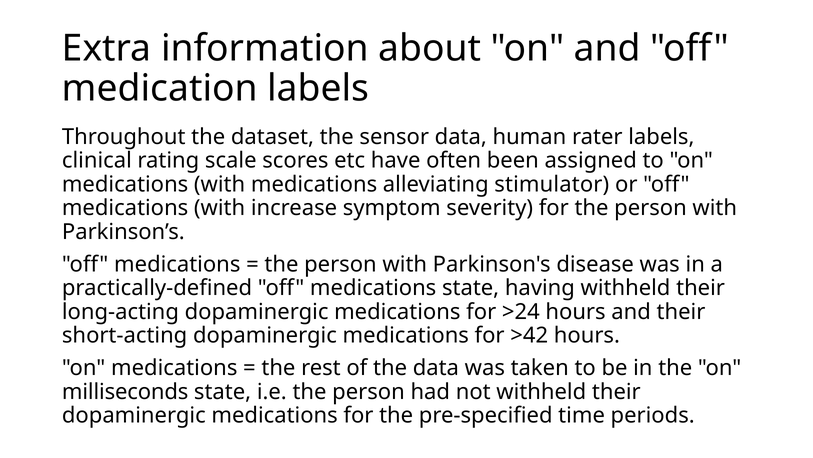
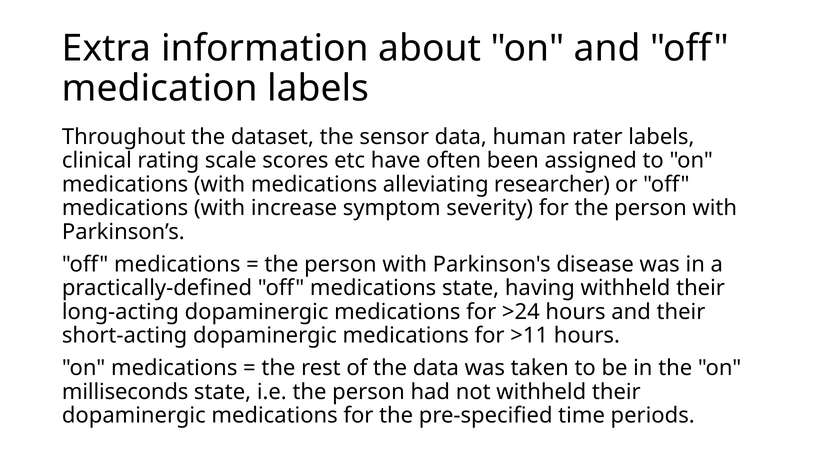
stimulator: stimulator -> researcher
>42: >42 -> >11
